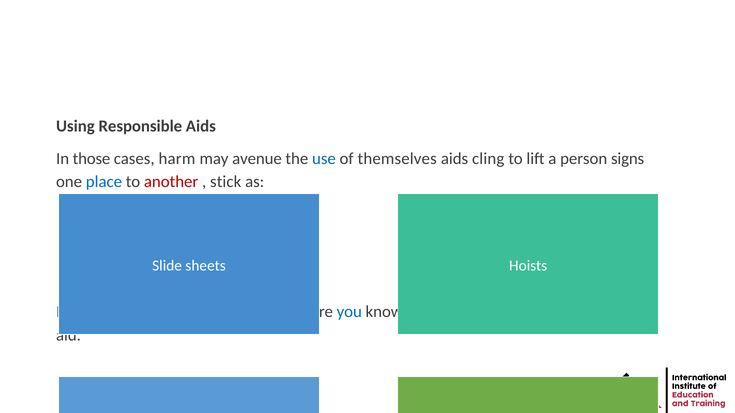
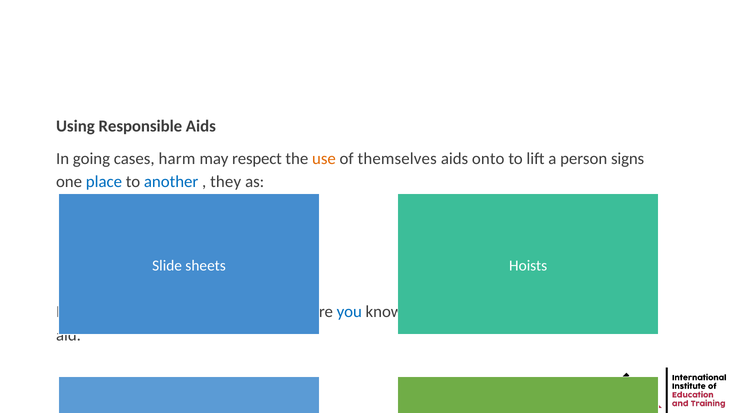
those: those -> going
avenue: avenue -> respect
use colour: blue -> orange
cling: cling -> onto
another colour: red -> blue
stick: stick -> they
